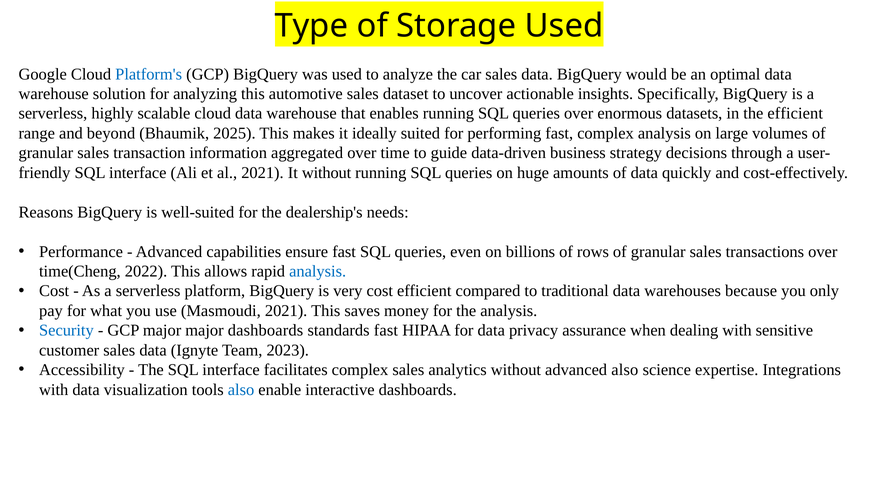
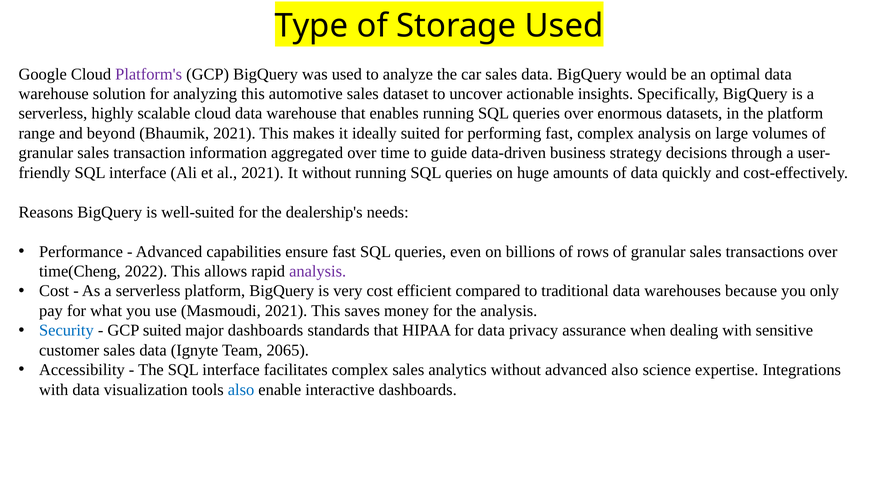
Platform's colour: blue -> purple
the efficient: efficient -> platform
Bhaumik 2025: 2025 -> 2021
analysis at (318, 271) colour: blue -> purple
GCP major: major -> suited
standards fast: fast -> that
2023: 2023 -> 2065
